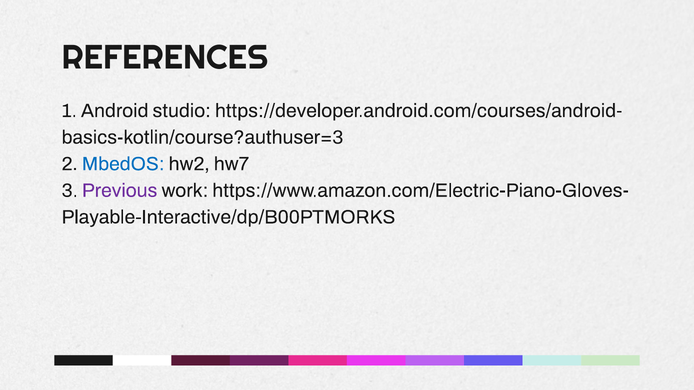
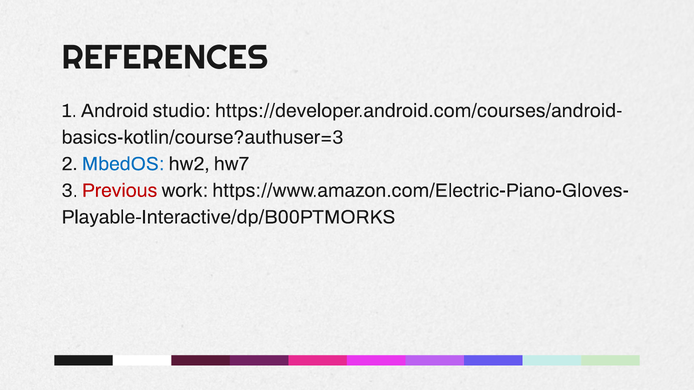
Previous colour: purple -> red
